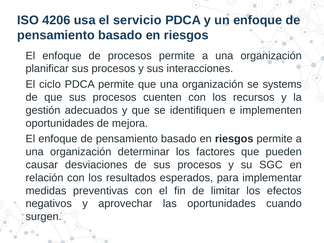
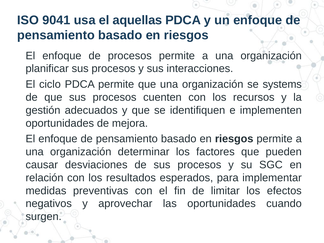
4206: 4206 -> 9041
servicio: servicio -> aquellas
